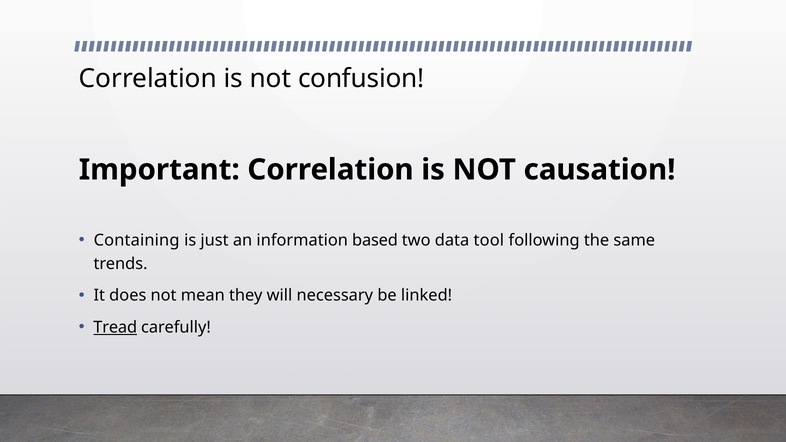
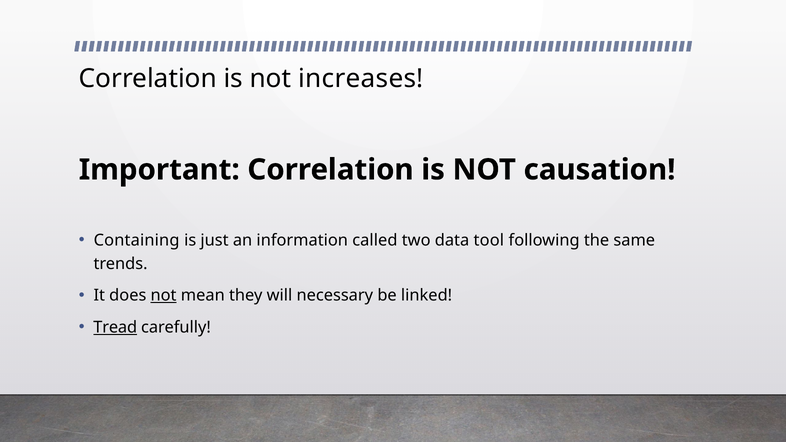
confusion: confusion -> increases
based: based -> called
not at (164, 296) underline: none -> present
